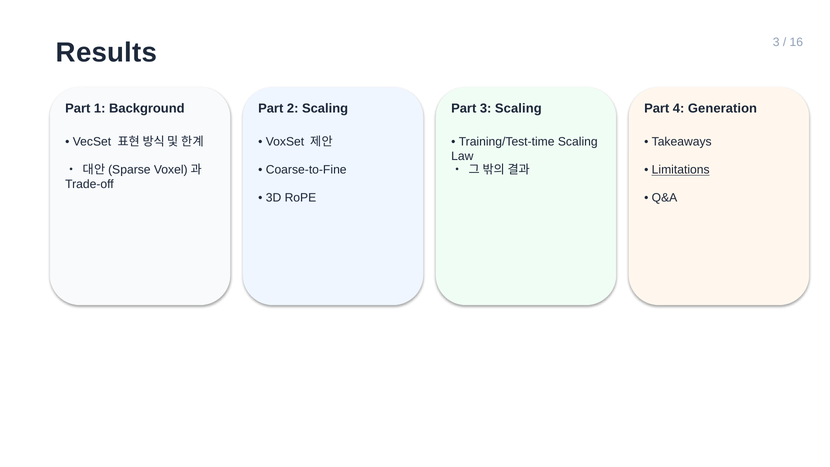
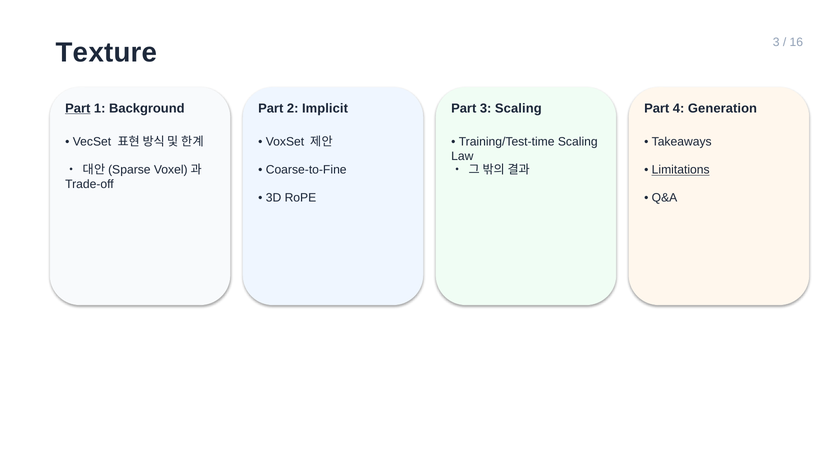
Results: Results -> Texture
Part at (78, 108) underline: none -> present
2 Scaling: Scaling -> Implicit
